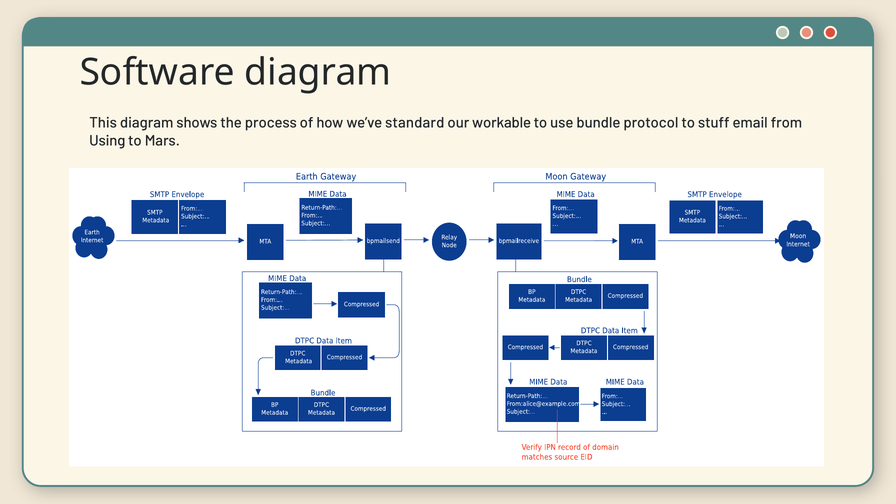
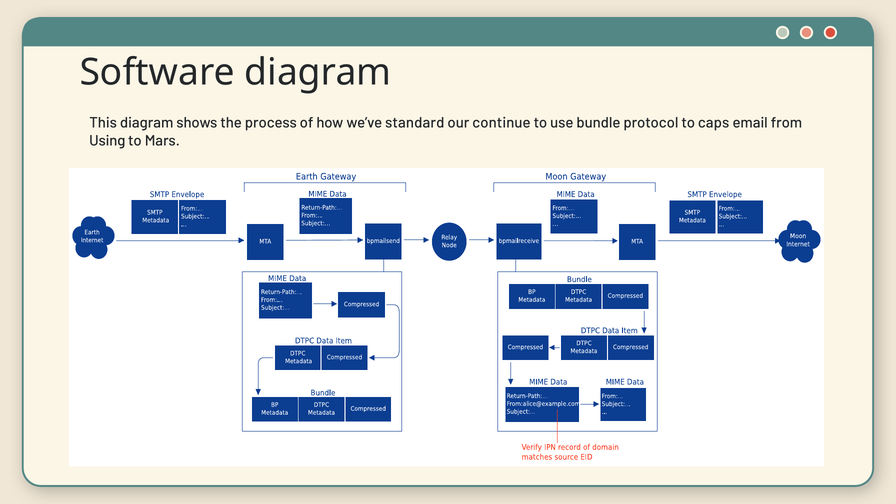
workable: workable -> continue
stuff: stuff -> caps
